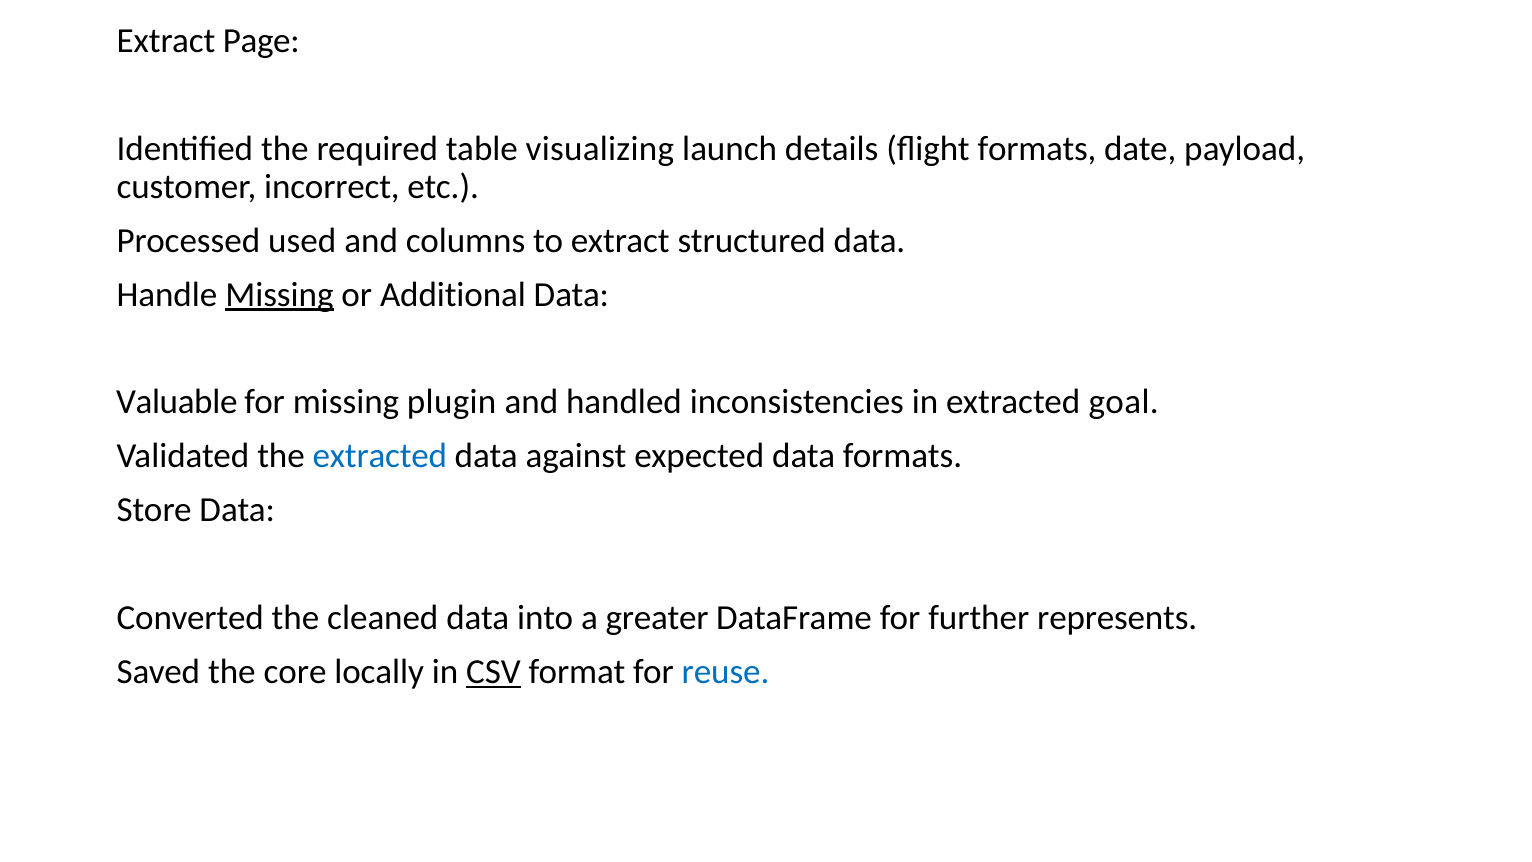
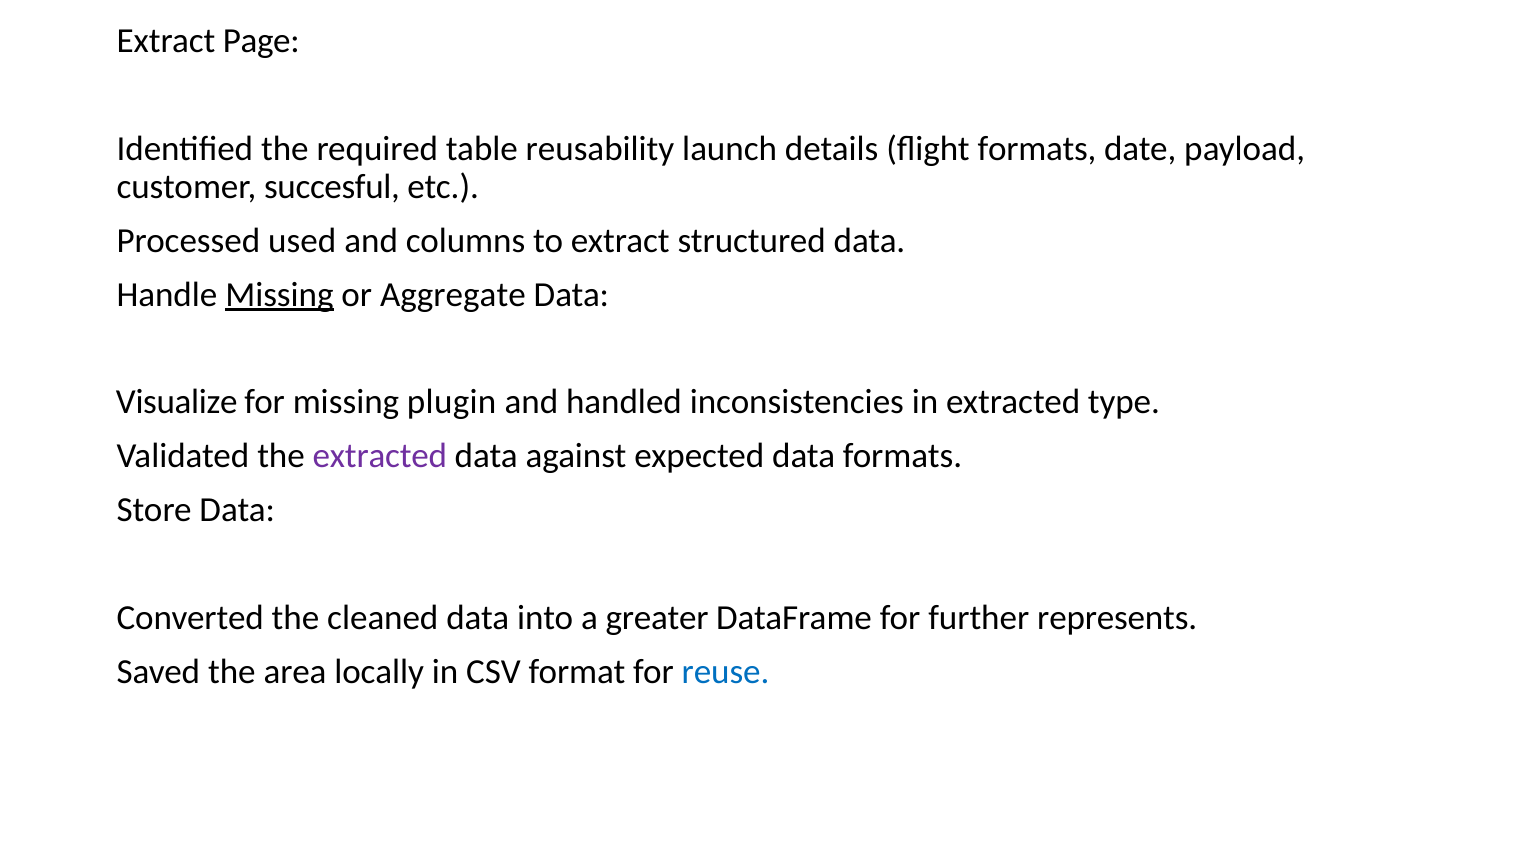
visualizing: visualizing -> reusability
incorrect: incorrect -> succesful
Additional: Additional -> Aggregate
Valuable: Valuable -> Visualize
goal: goal -> type
extracted at (380, 456) colour: blue -> purple
core: core -> area
CSV underline: present -> none
